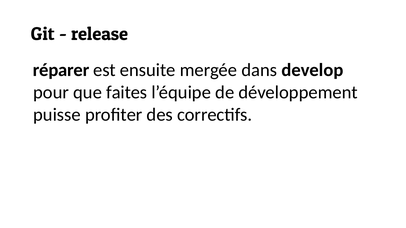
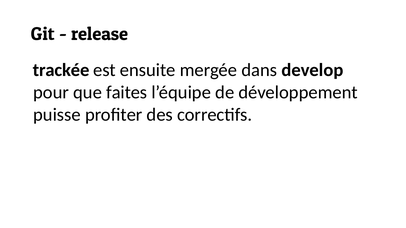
réparer: réparer -> trackée
